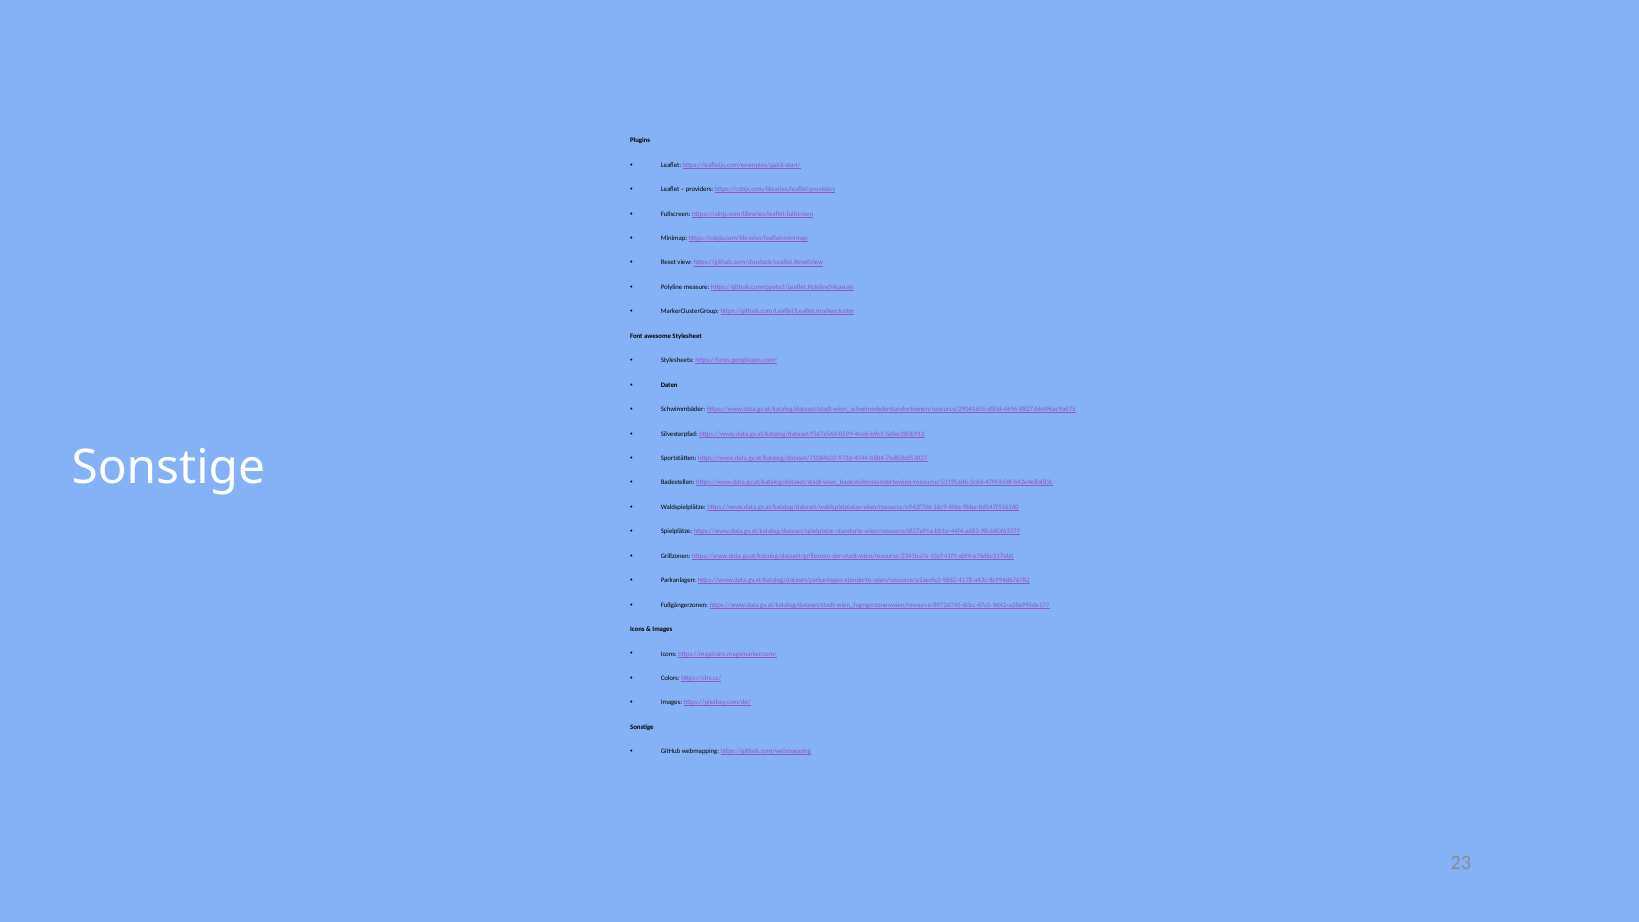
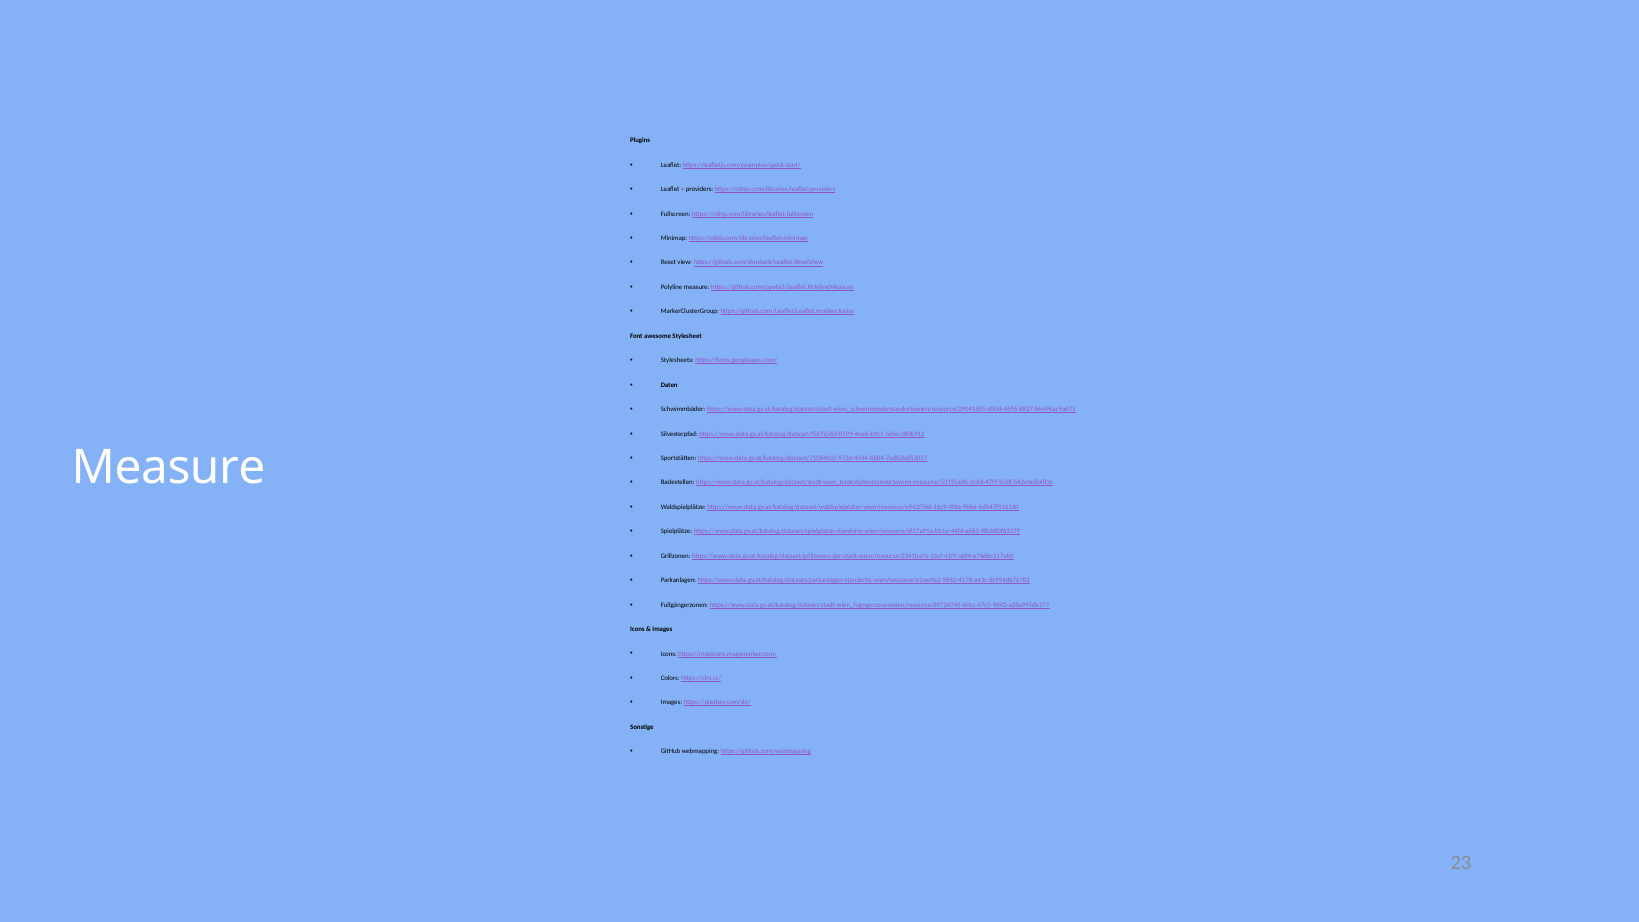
Sonstige at (168, 468): Sonstige -> Measure
